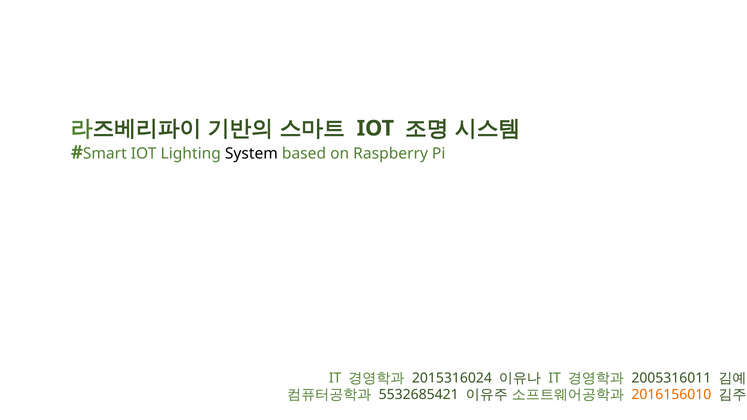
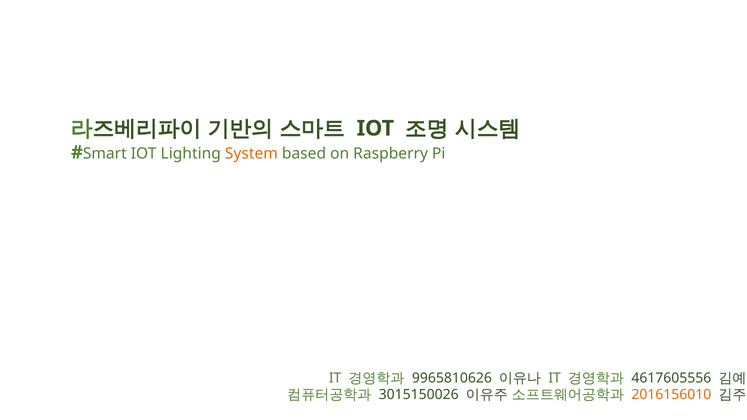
System colour: black -> orange
2015316024: 2015316024 -> 9965810626
2005316011: 2005316011 -> 4617605556
5532685421: 5532685421 -> 3015150026
